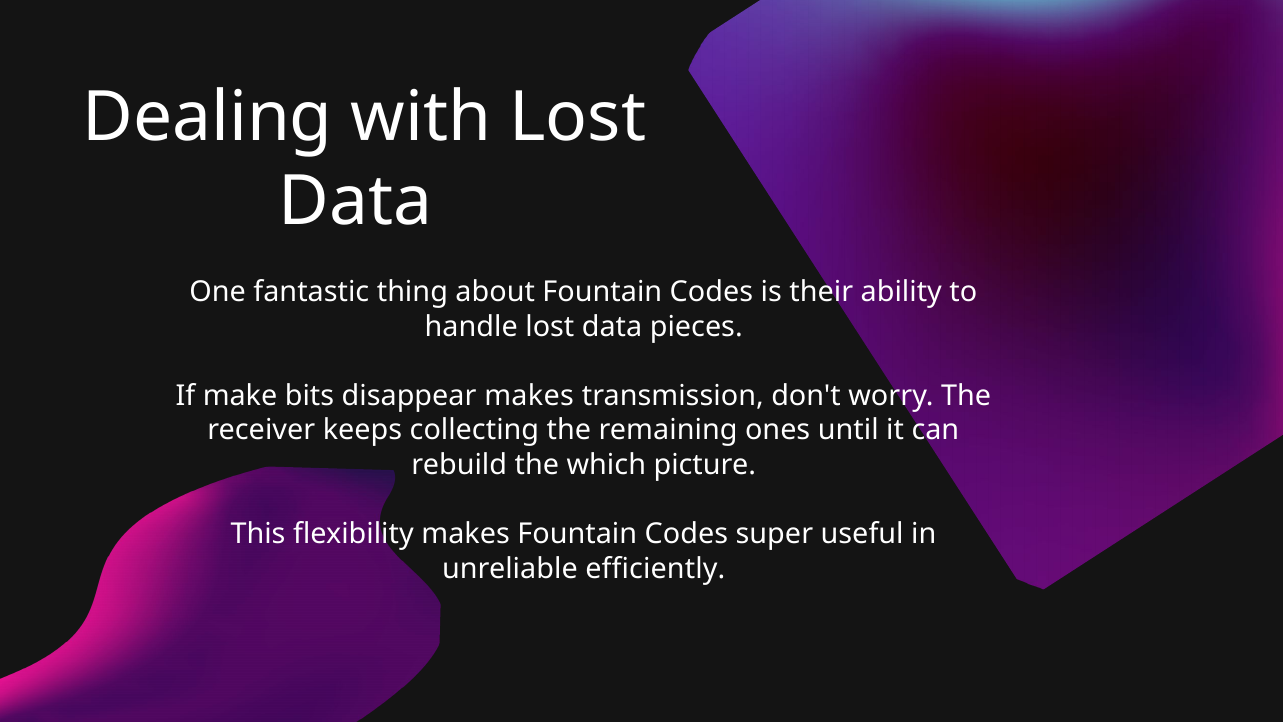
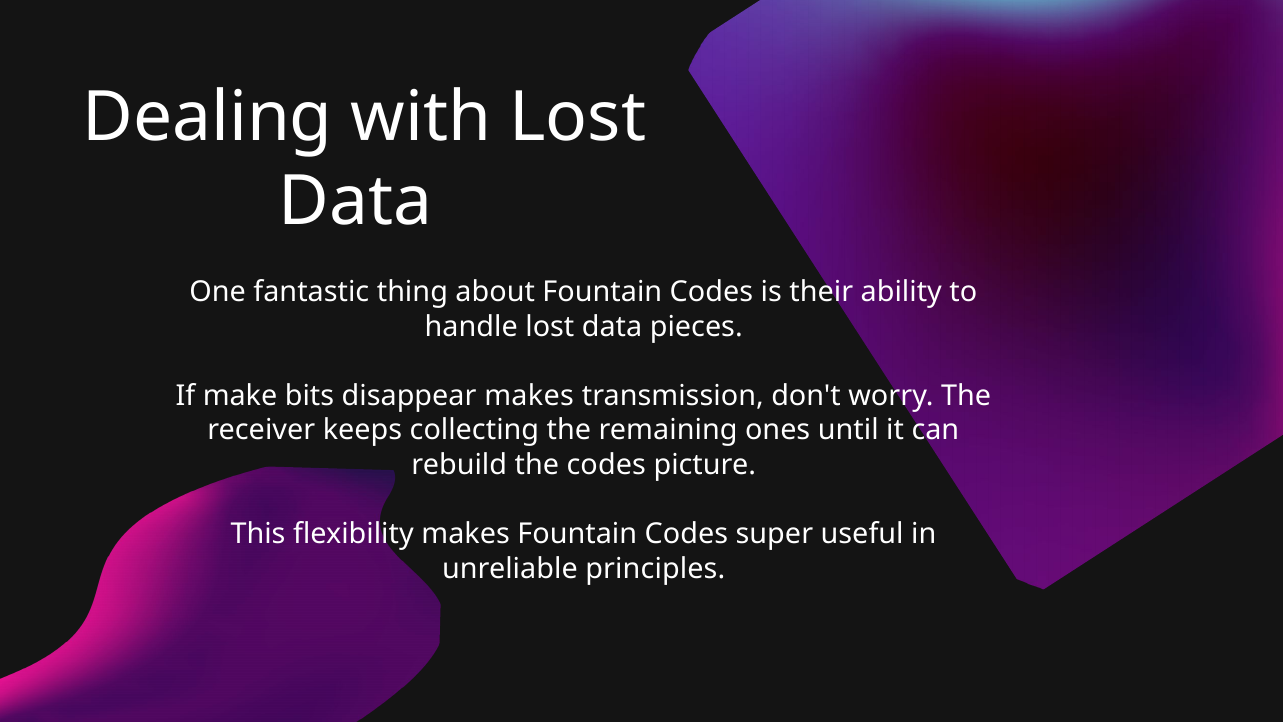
the which: which -> codes
efficiently: efficiently -> principles
